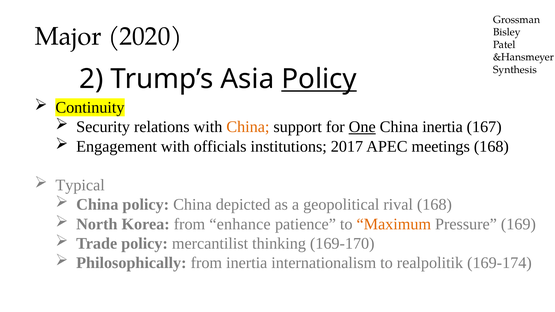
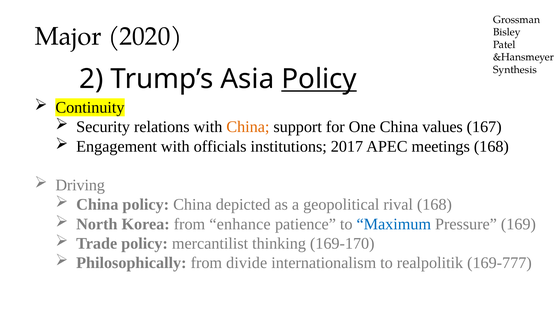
One underline: present -> none
China inertia: inertia -> values
Typical: Typical -> Driving
Maximum colour: orange -> blue
from inertia: inertia -> divide
169-174: 169-174 -> 169-777
